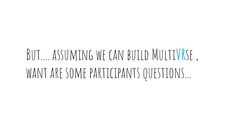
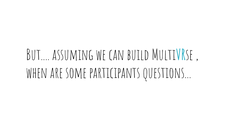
want: want -> when
